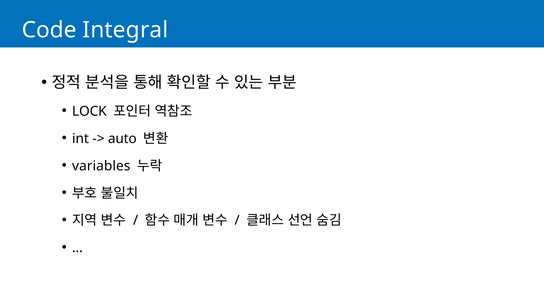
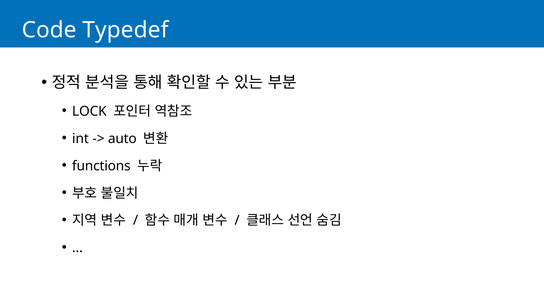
Integral: Integral -> Typedef
variables: variables -> functions
